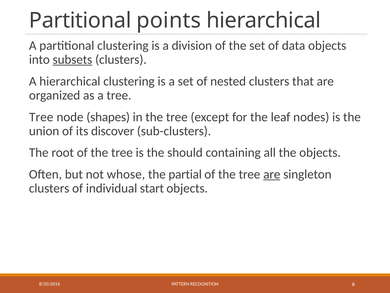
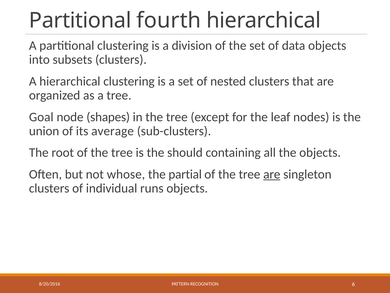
points: points -> fourth
subsets underline: present -> none
Tree at (41, 117): Tree -> Goal
discover: discover -> average
start: start -> runs
